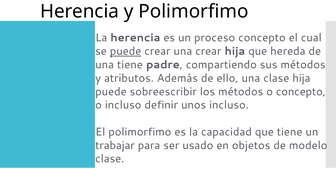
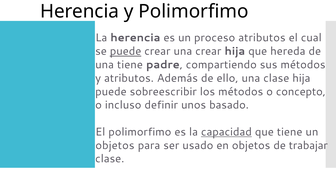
proceso concepto: concepto -> atributos
unos incluso: incluso -> basado
capacidad underline: none -> present
trabajar at (115, 145): trabajar -> objetos
modelo: modelo -> trabajar
